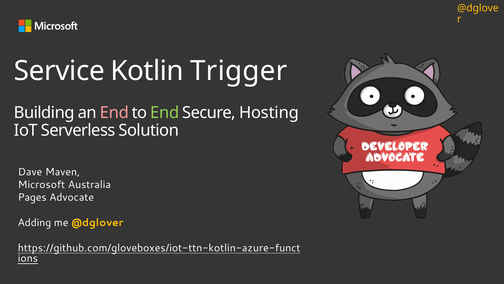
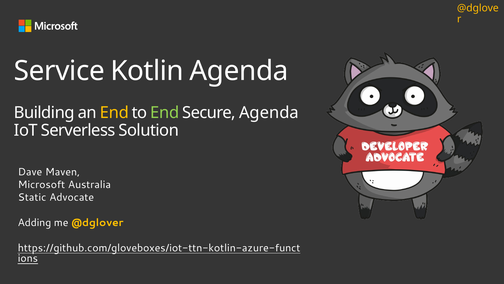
Kotlin Trigger: Trigger -> Agenda
End at (114, 112) colour: pink -> yellow
Secure Hosting: Hosting -> Agenda
Pages: Pages -> Static
